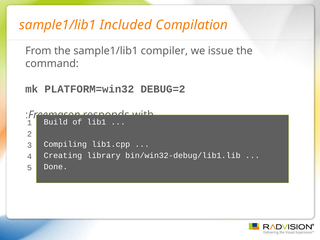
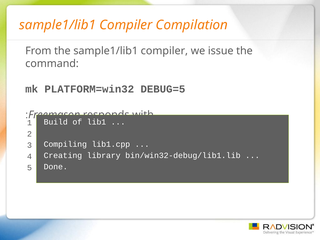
Included at (126, 25): Included -> Compiler
DEBUG=2: DEBUG=2 -> DEBUG=5
